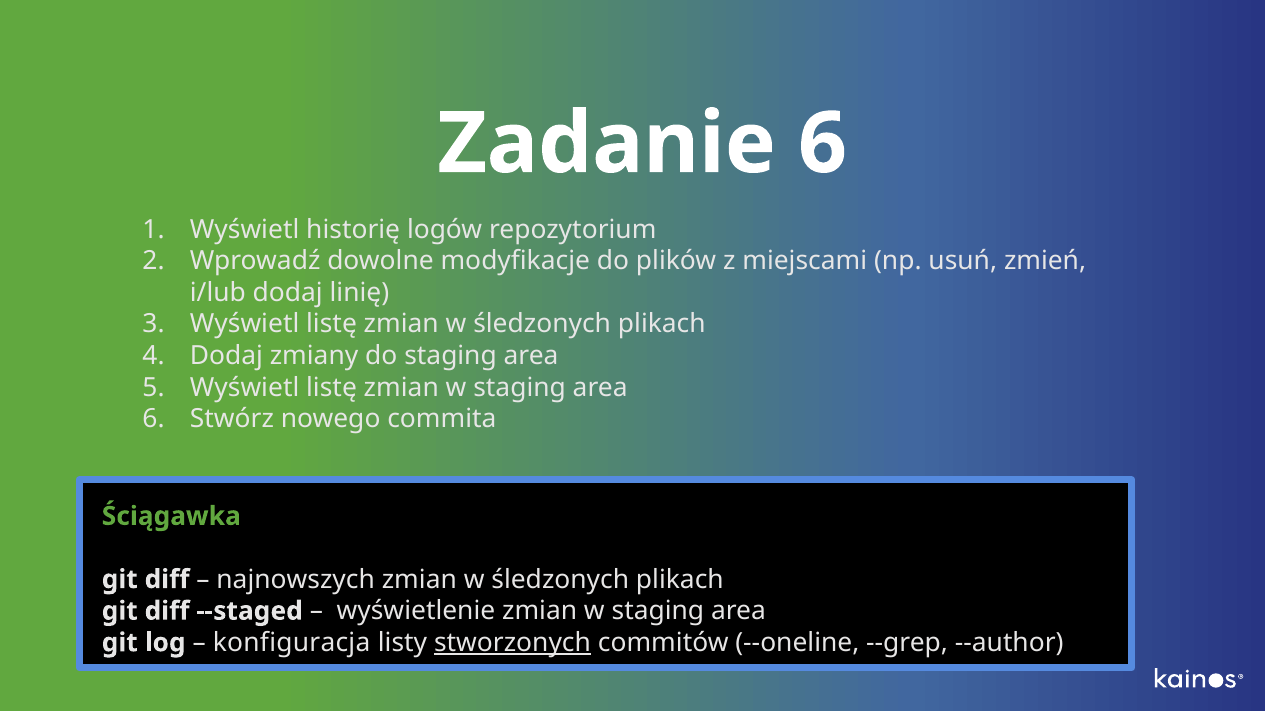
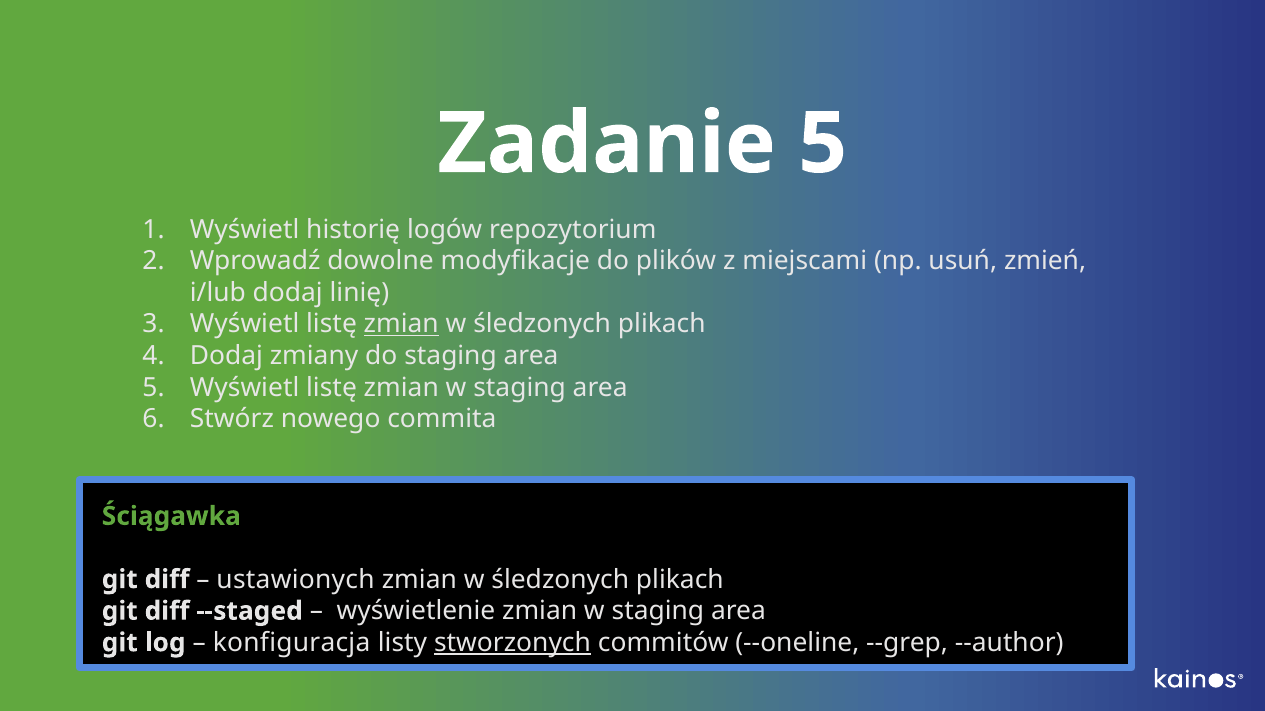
Zadanie 6: 6 -> 5
zmian at (401, 325) underline: none -> present
najnowszych: najnowszych -> ustawionych
